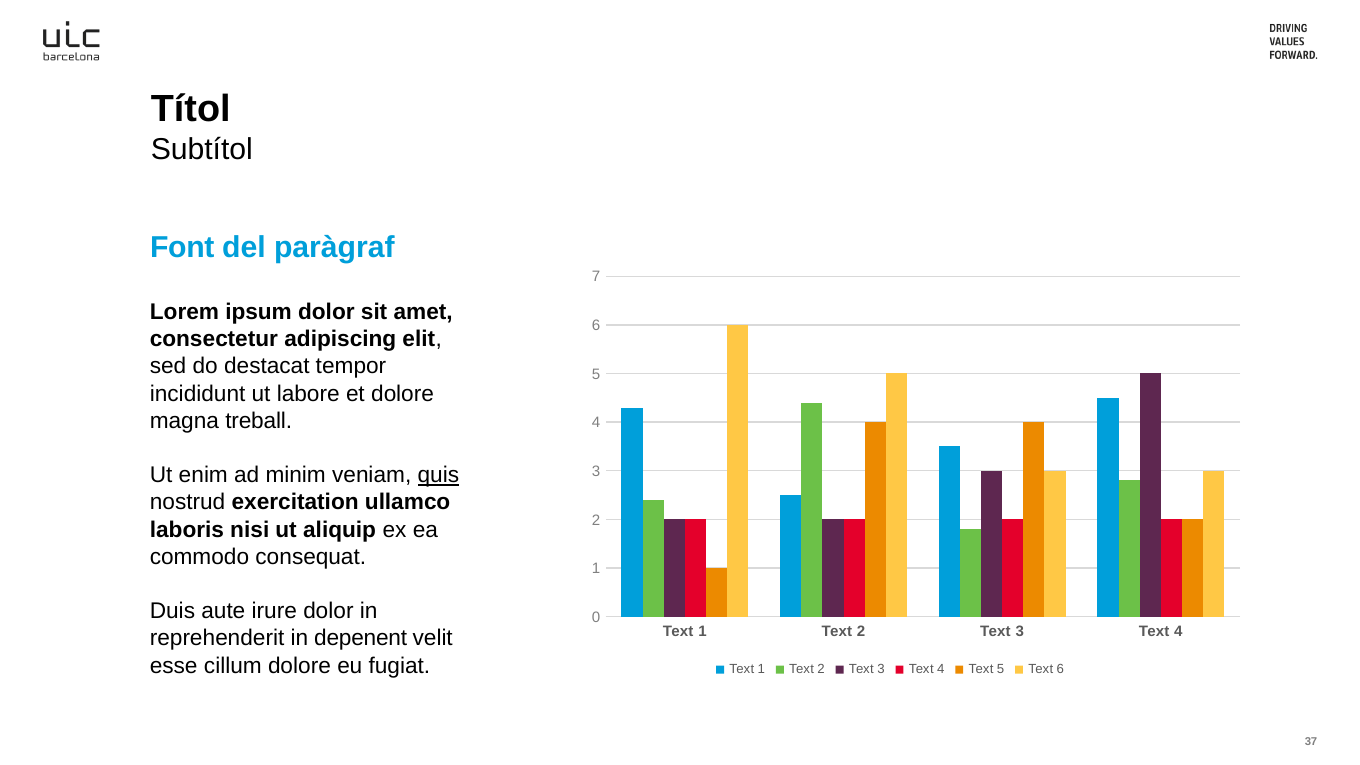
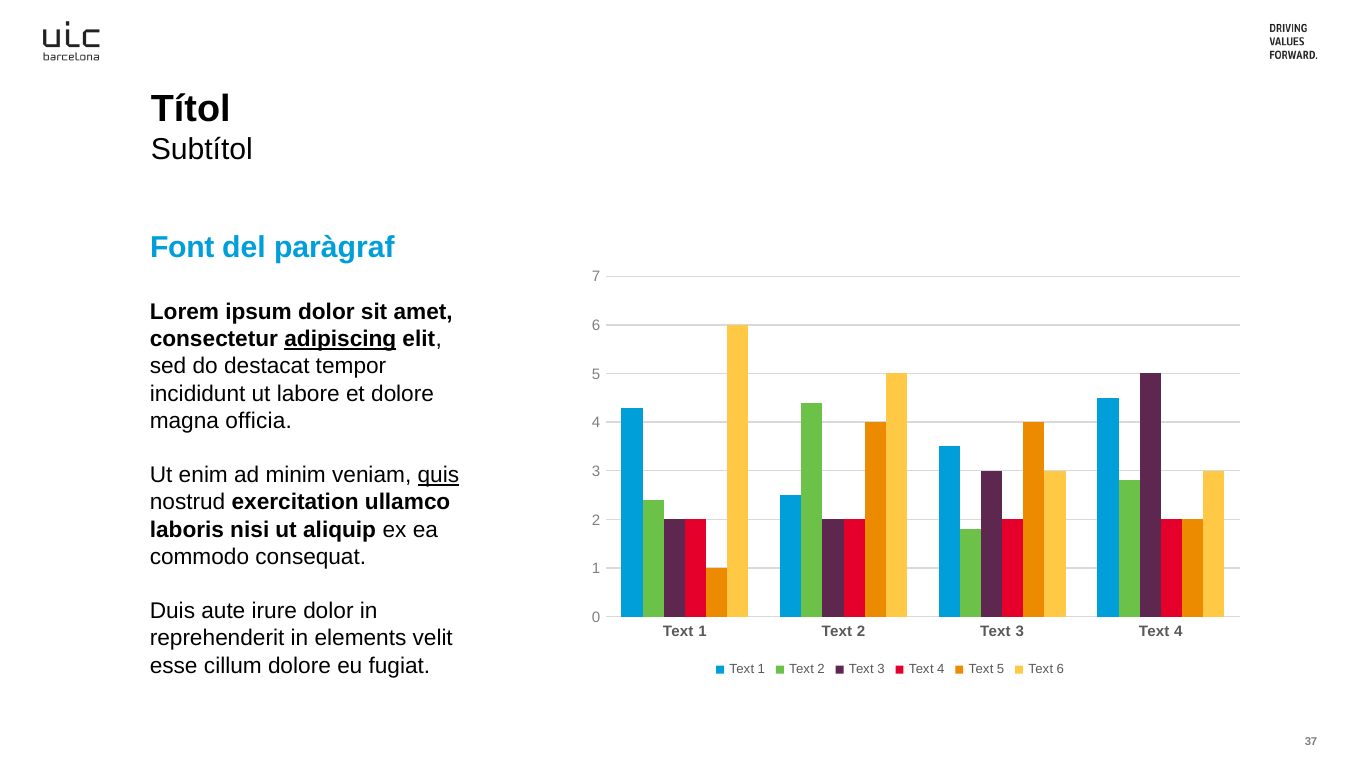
adipiscing underline: none -> present
treball: treball -> officia
depenent: depenent -> elements
